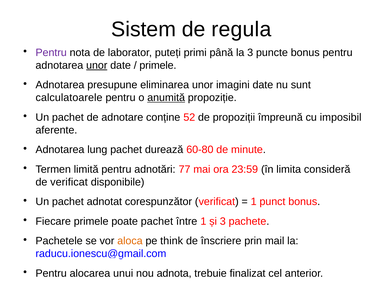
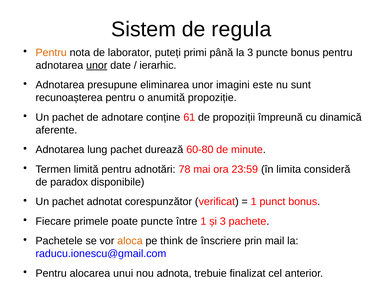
Pentru at (51, 52) colour: purple -> orange
primele at (158, 65): primele -> ierarhic
imagini date: date -> este
calculatoarele: calculatoarele -> recunoașterea
anumită underline: present -> none
52: 52 -> 61
imposibil: imposibil -> dinamică
77: 77 -> 78
de verificat: verificat -> paradox
poate pachet: pachet -> puncte
